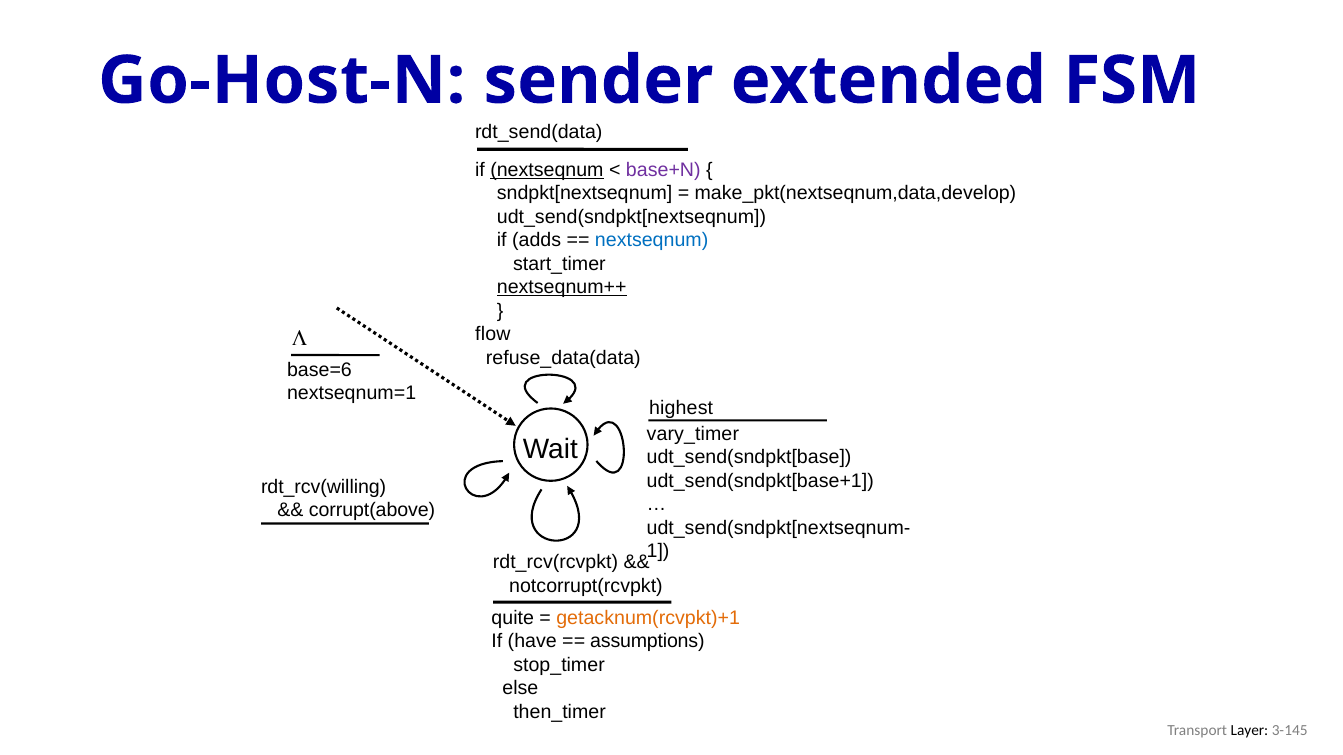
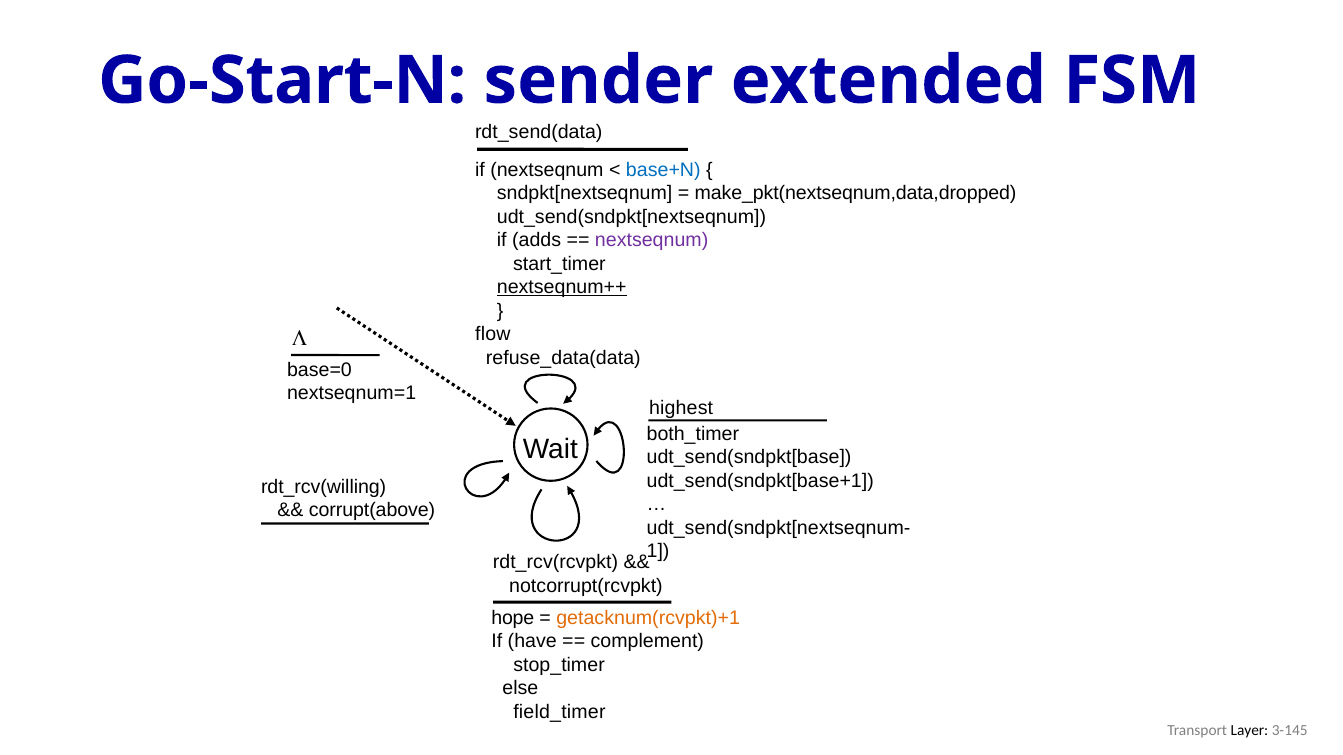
Go-Host-N: Go-Host-N -> Go-Start-N
nextseqnum at (547, 170) underline: present -> none
base+N colour: purple -> blue
make_pkt(nextseqnum,data,develop: make_pkt(nextseqnum,data,develop -> make_pkt(nextseqnum,data,dropped
nextseqnum at (652, 241) colour: blue -> purple
base=6: base=6 -> base=0
vary_timer: vary_timer -> both_timer
quite: quite -> hope
assumptions: assumptions -> complement
then_timer: then_timer -> field_timer
